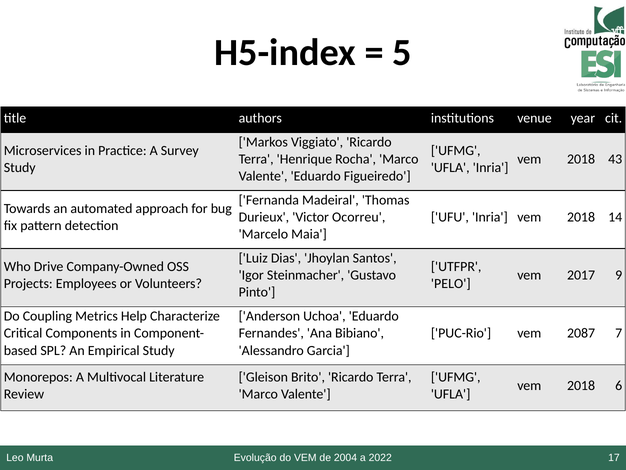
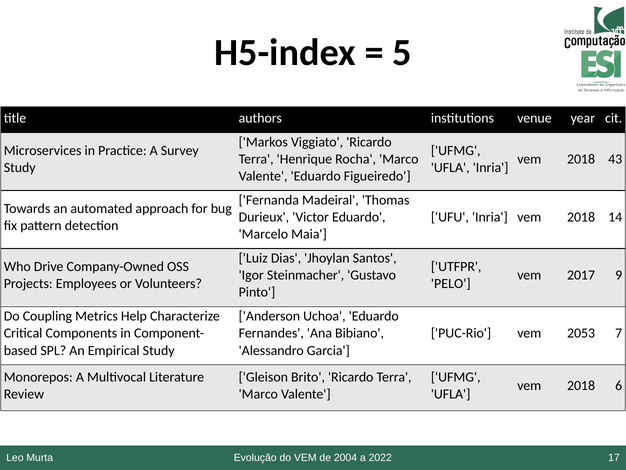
Victor Ocorreu: Ocorreu -> Eduardo
2087: 2087 -> 2053
